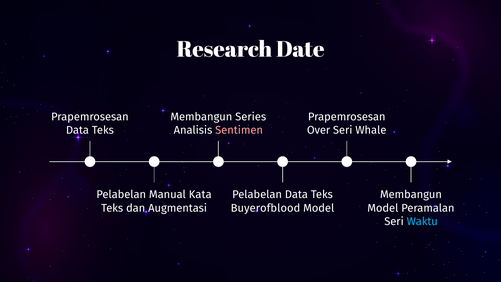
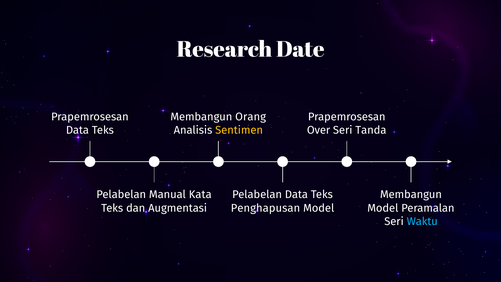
Series: Series -> Orang
Sentimen colour: pink -> yellow
Whale: Whale -> Tanda
Buyerofblood: Buyerofblood -> Penghapusan
